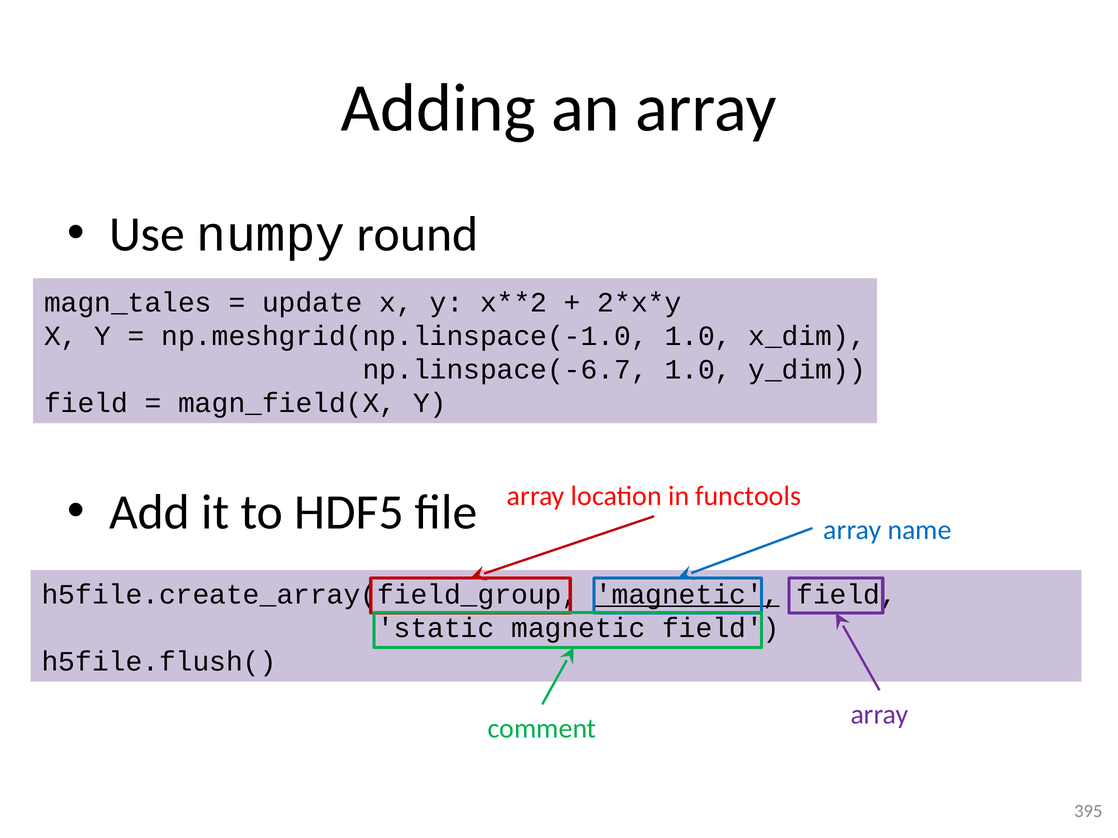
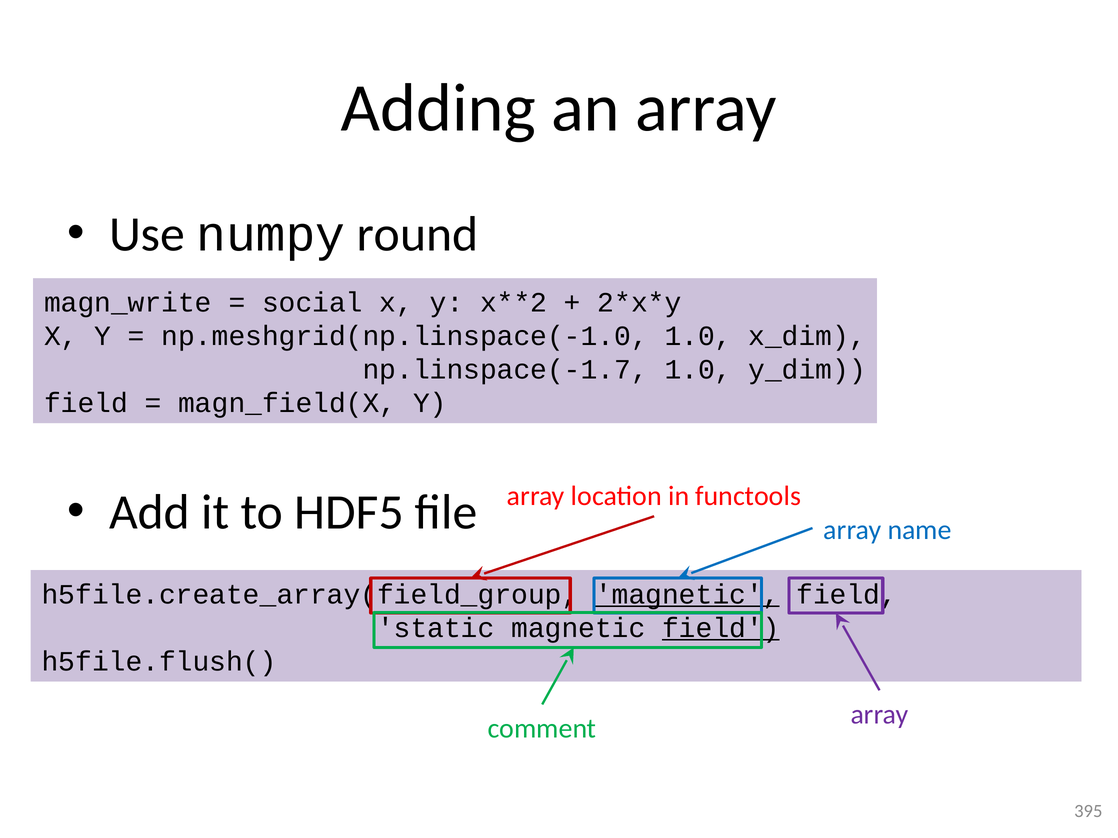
magn_tales: magn_tales -> magn_write
update: update -> social
np.linspace(-6.7: np.linspace(-6.7 -> np.linspace(-1.7
field at (721, 628) underline: none -> present
